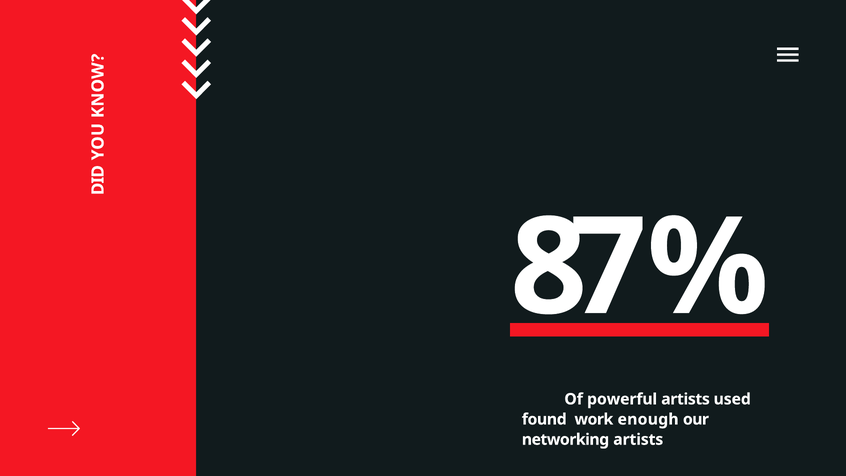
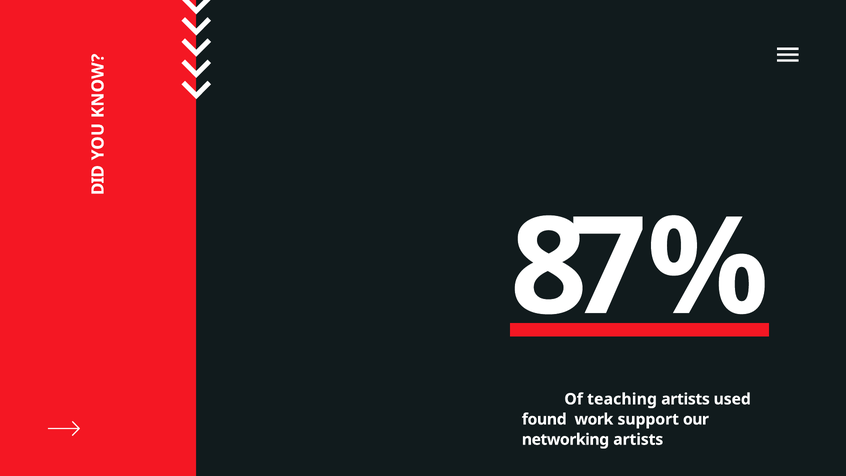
powerful: powerful -> teaching
enough: enough -> support
